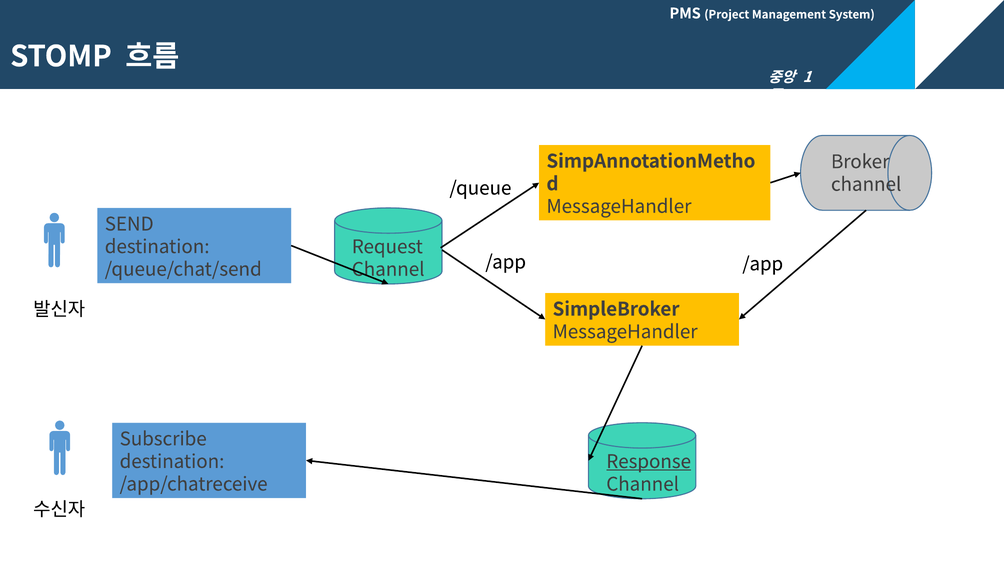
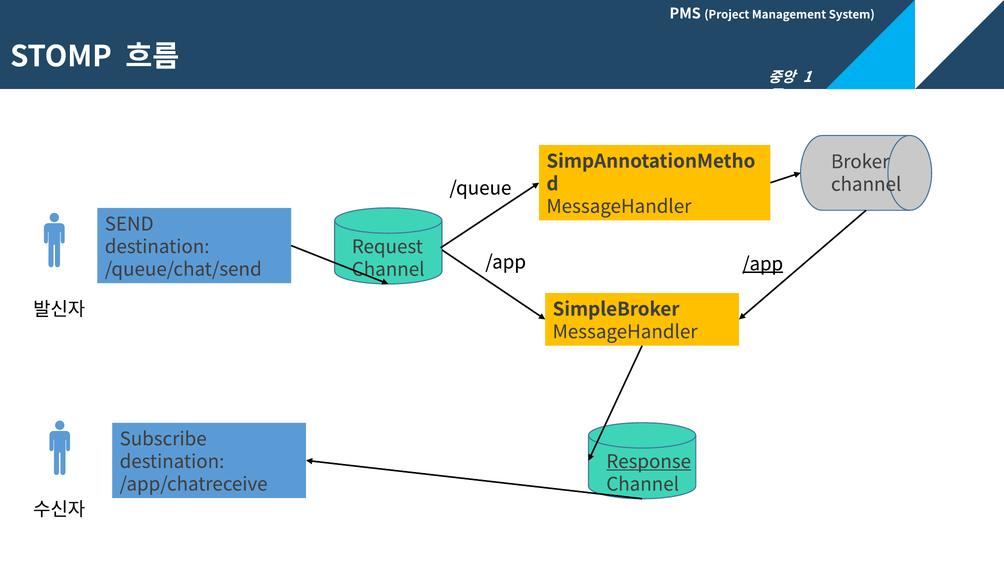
/app at (763, 264) underline: none -> present
